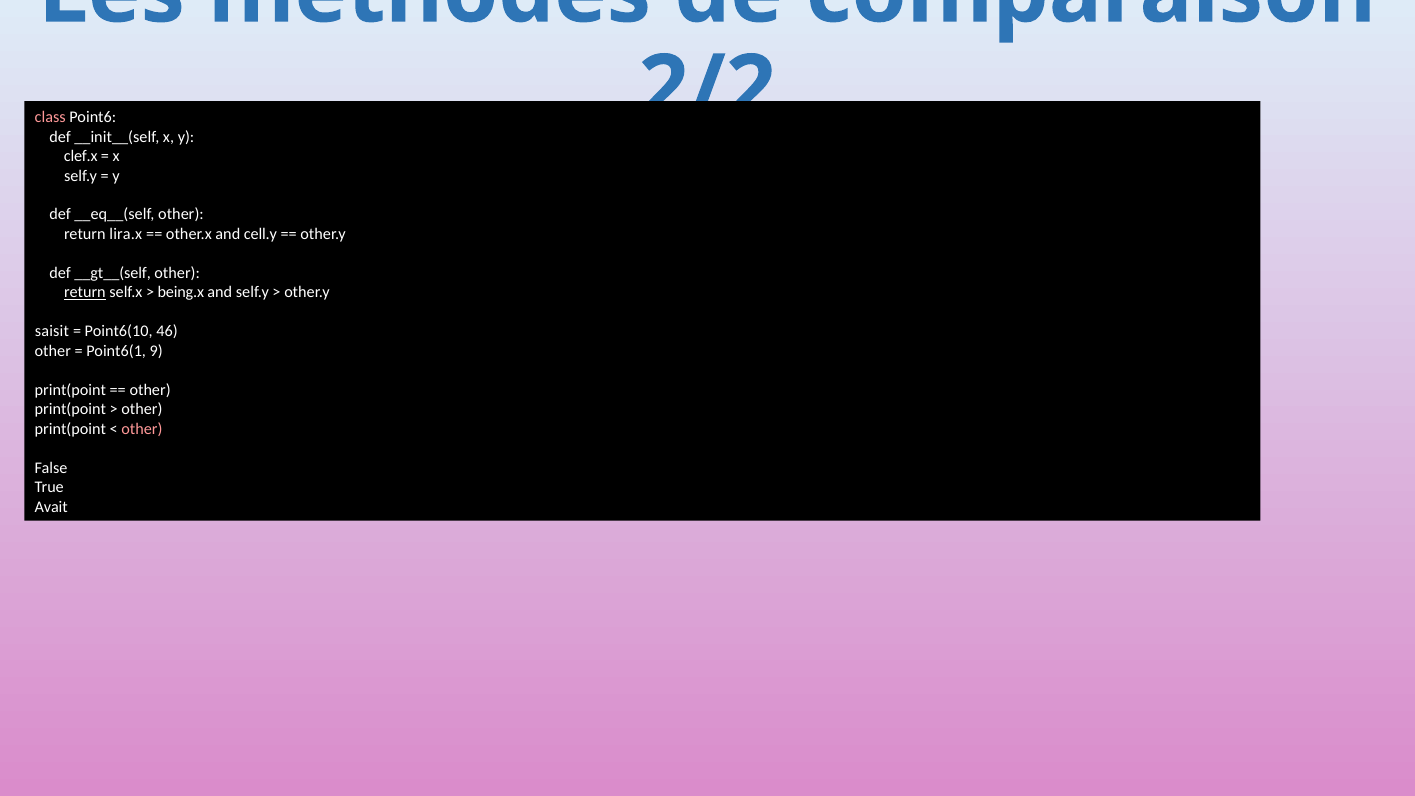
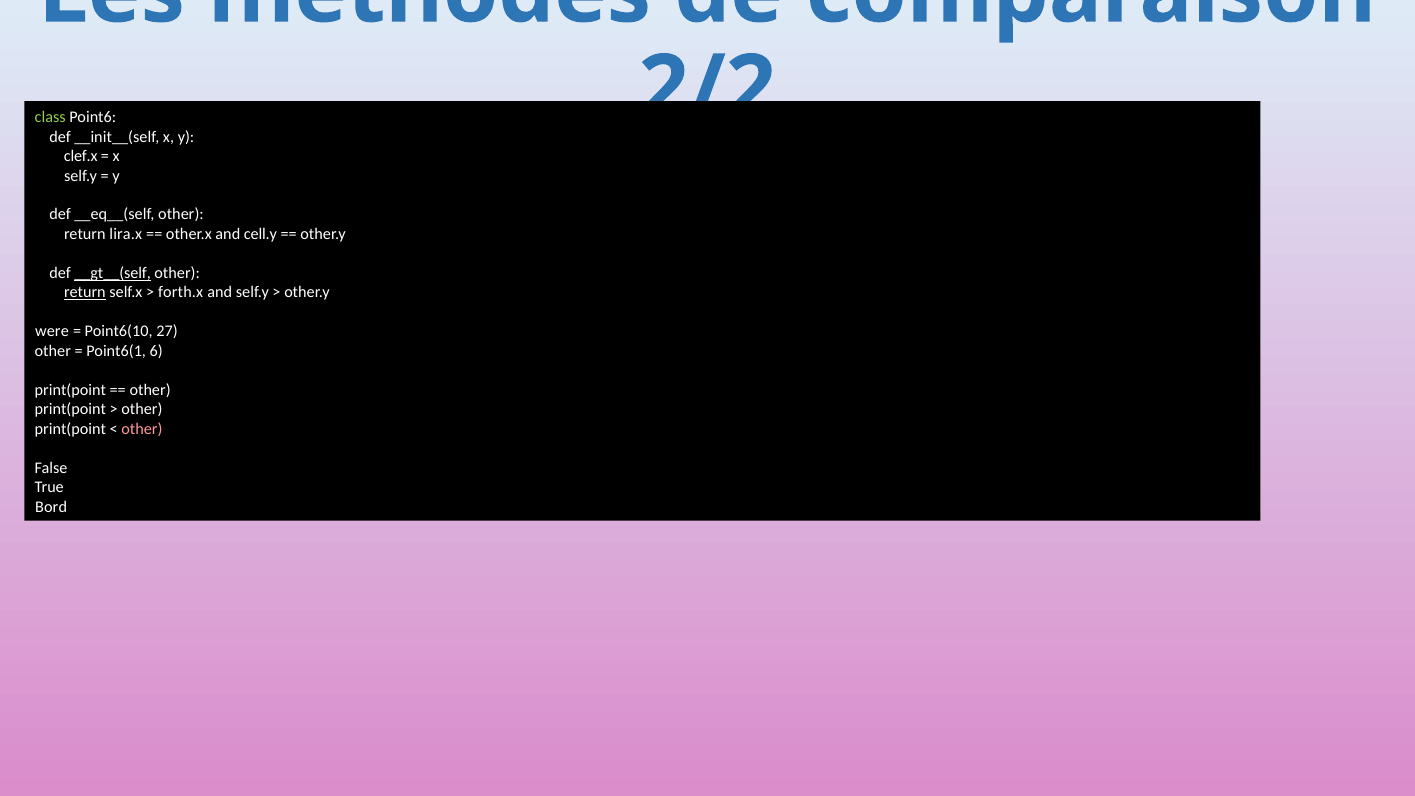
class colour: pink -> light green
__gt__(self underline: none -> present
being.x: being.x -> forth.x
saisit: saisit -> were
46: 46 -> 27
9: 9 -> 6
Avait: Avait -> Bord
